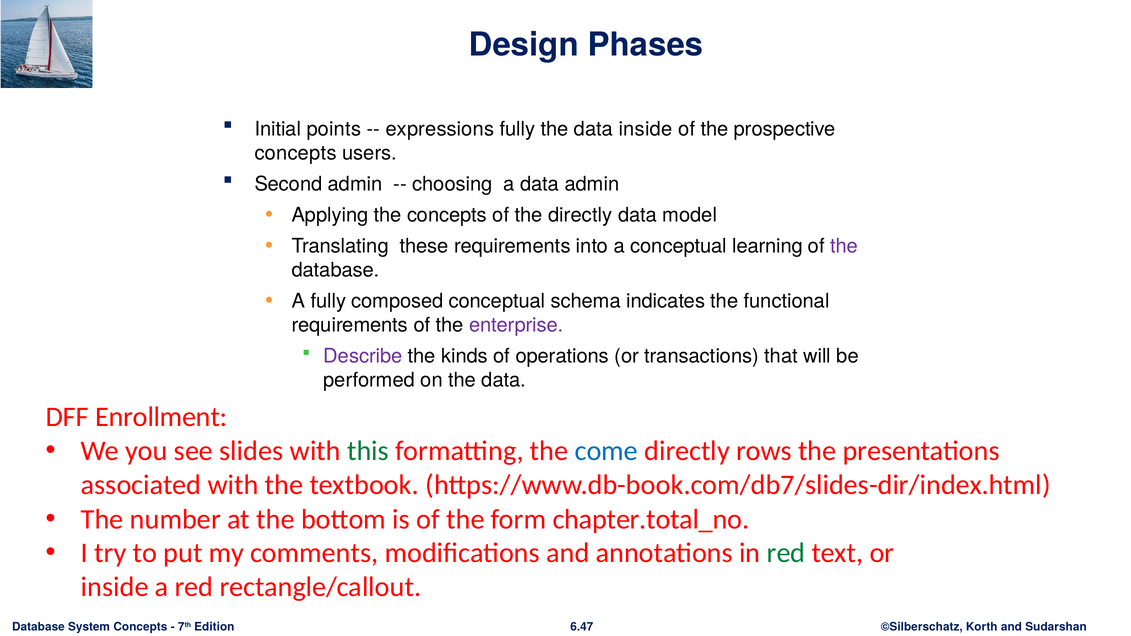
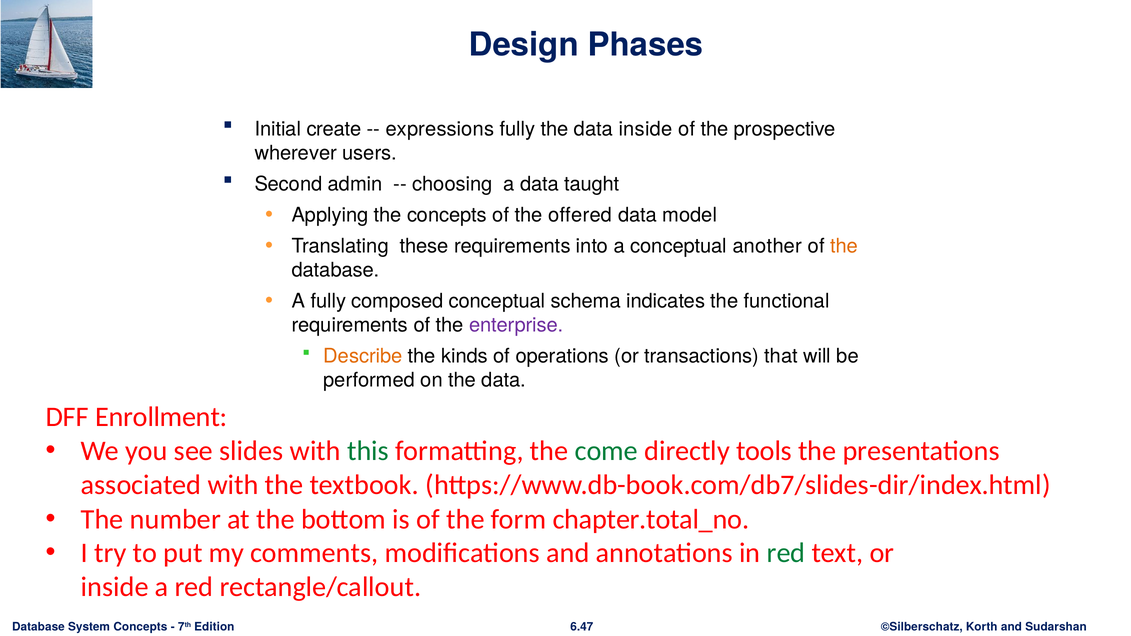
points: points -> create
concepts at (296, 153): concepts -> wherever
data admin: admin -> taught
the directly: directly -> offered
learning: learning -> another
the at (844, 246) colour: purple -> orange
Describe colour: purple -> orange
come colour: blue -> green
rows: rows -> tools
